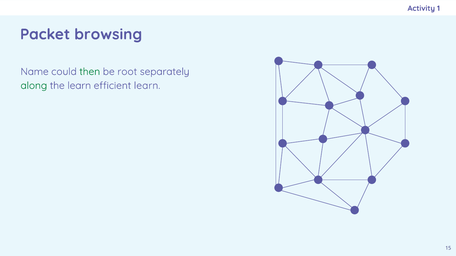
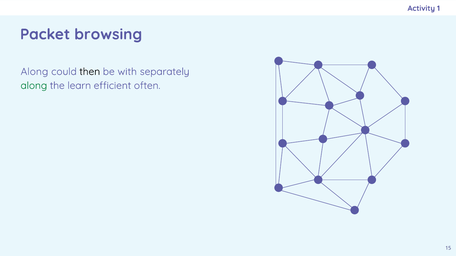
Name at (35, 72): Name -> Along
then colour: green -> black
root: root -> with
efficient learn: learn -> often
